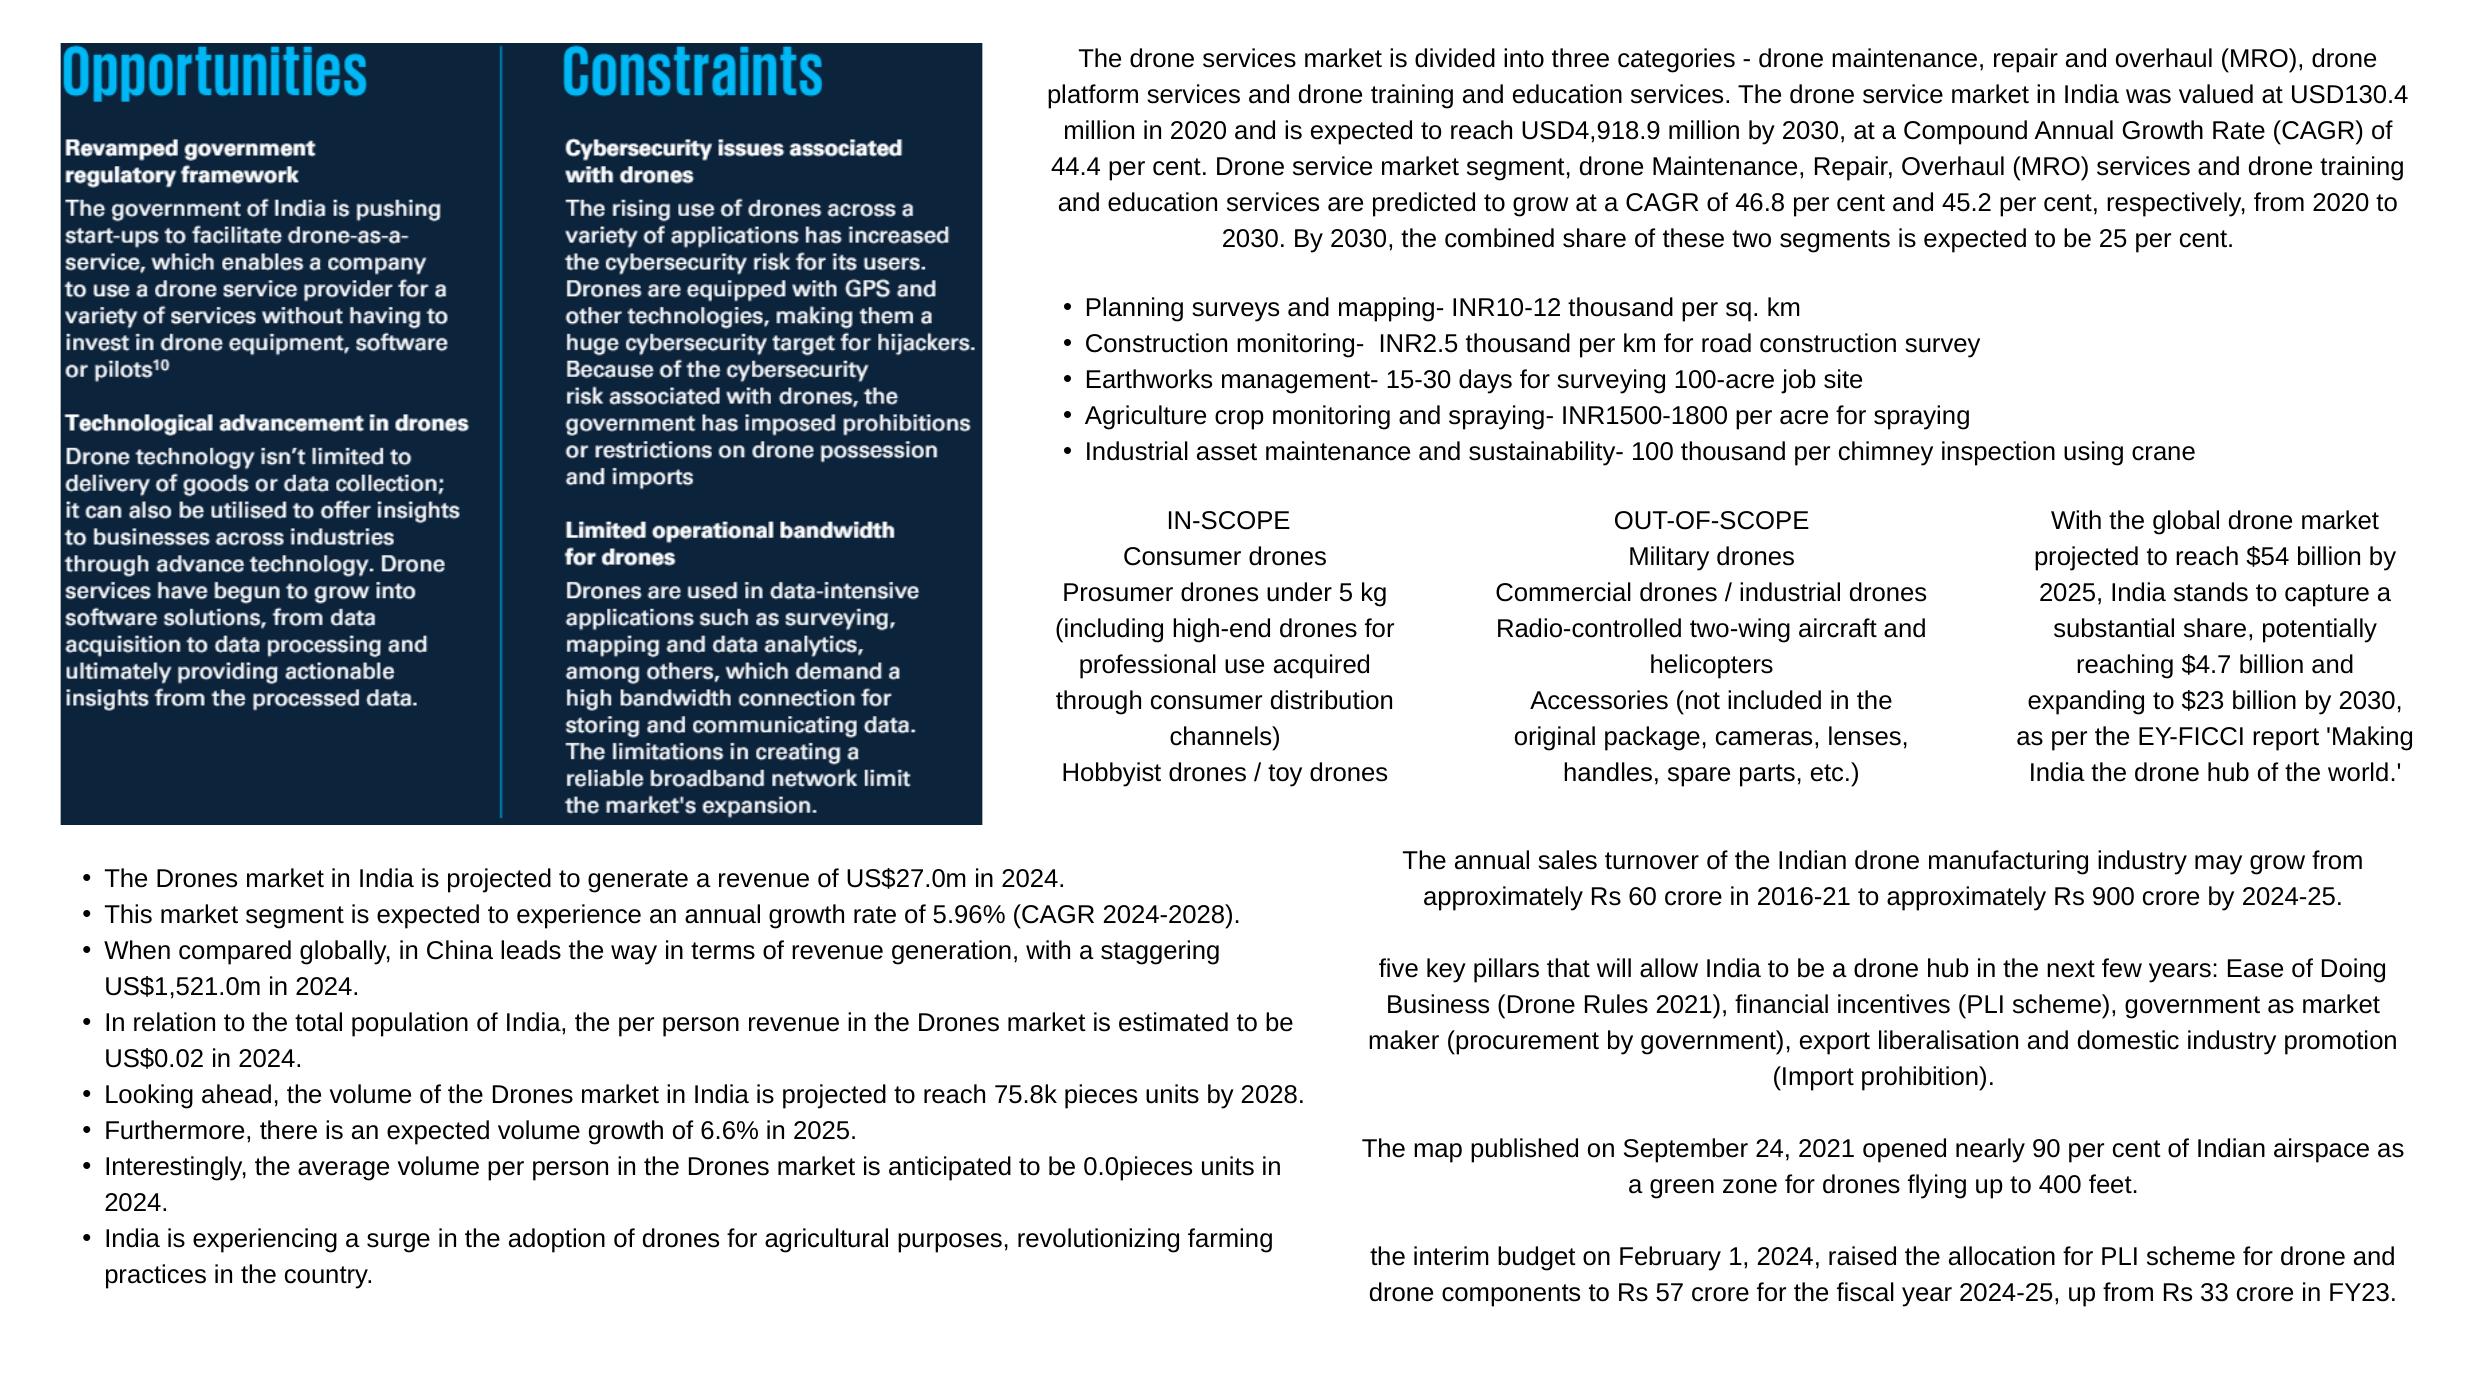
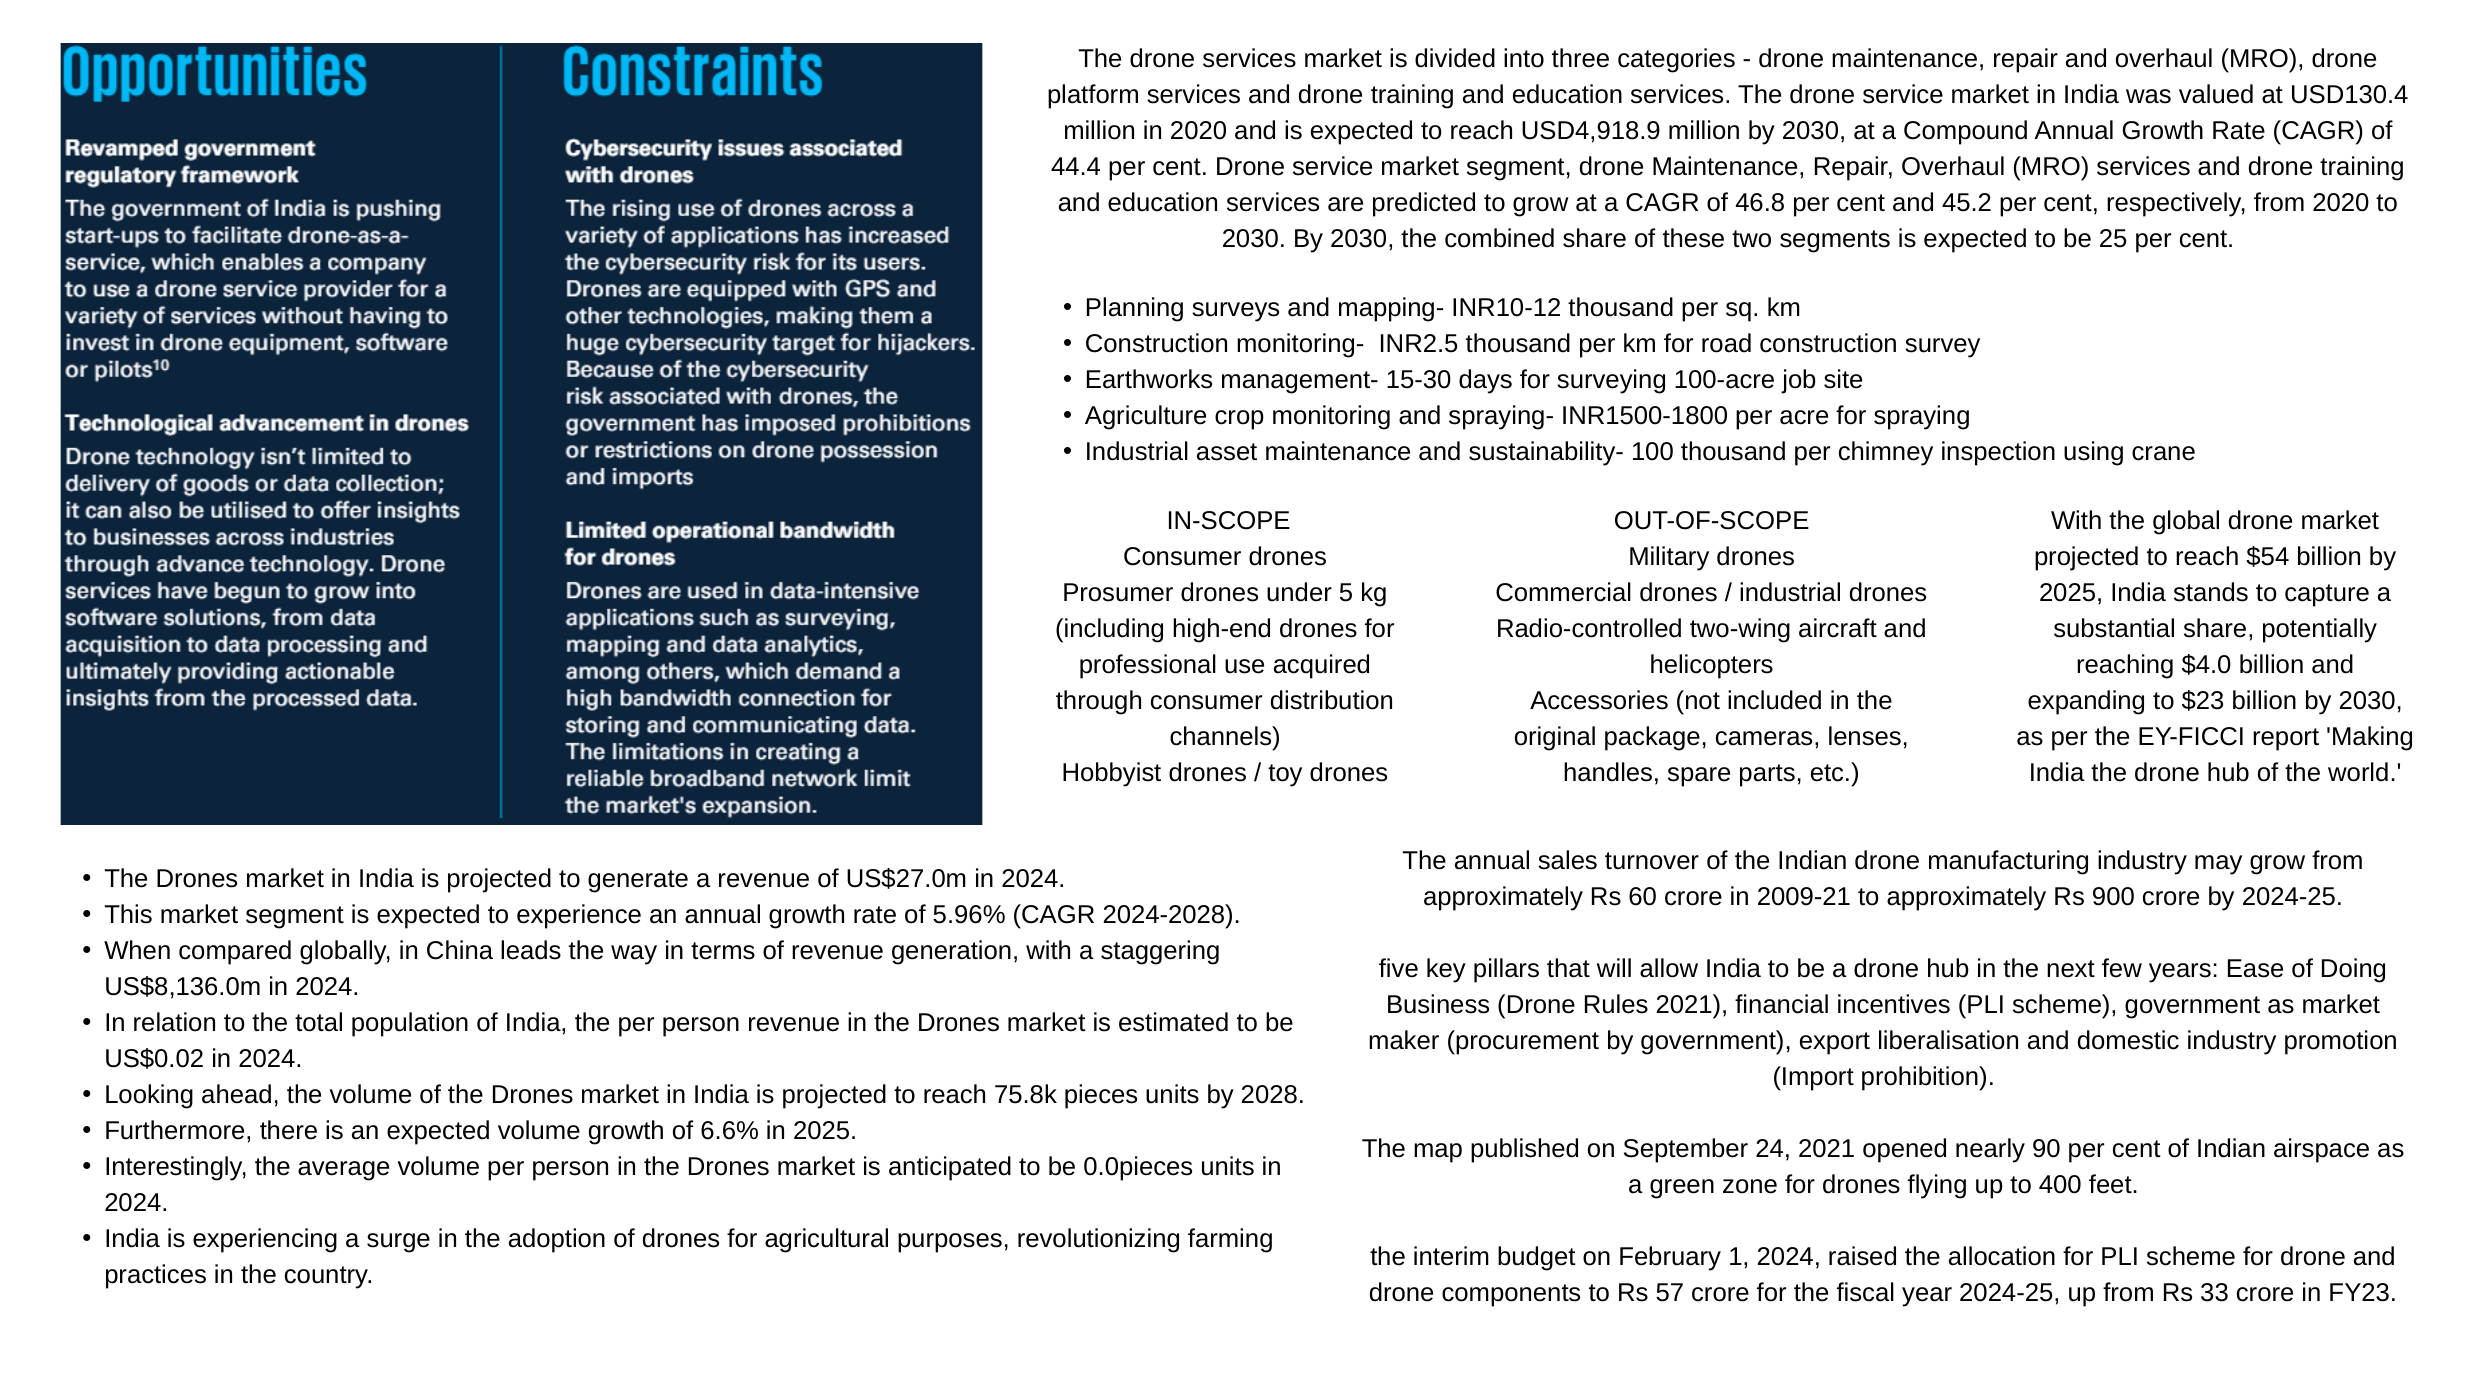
$4.7: $4.7 -> $4.0
2016-21: 2016-21 -> 2009-21
US$1,521.0m: US$1,521.0m -> US$8,136.0m
